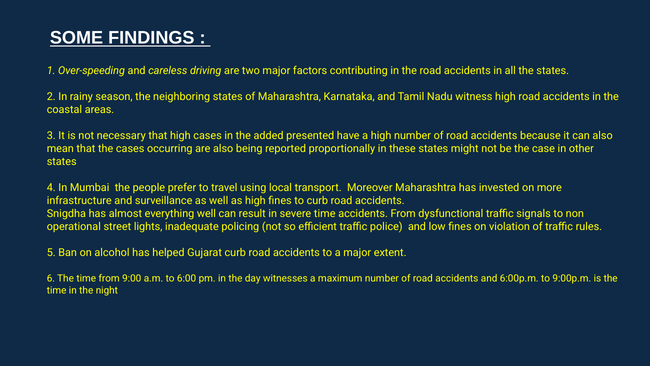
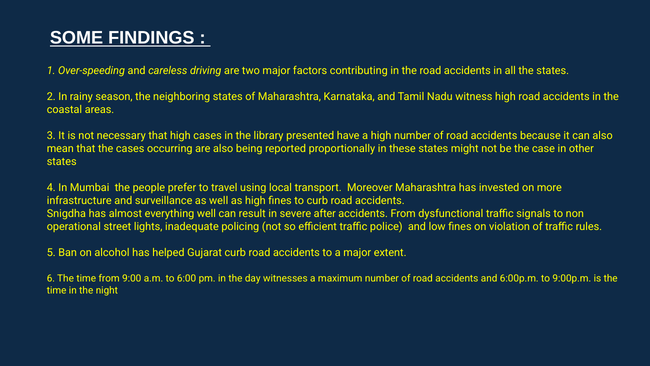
added: added -> library
severe time: time -> after
